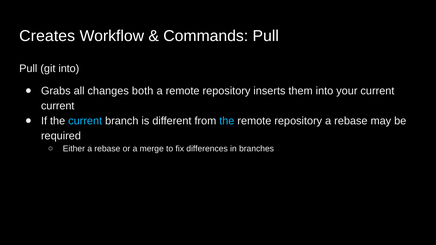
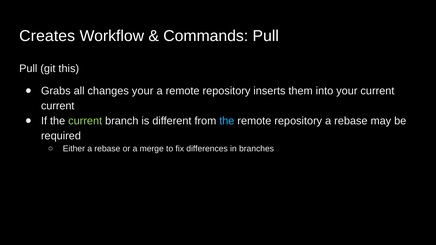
git into: into -> this
changes both: both -> your
current at (85, 121) colour: light blue -> light green
